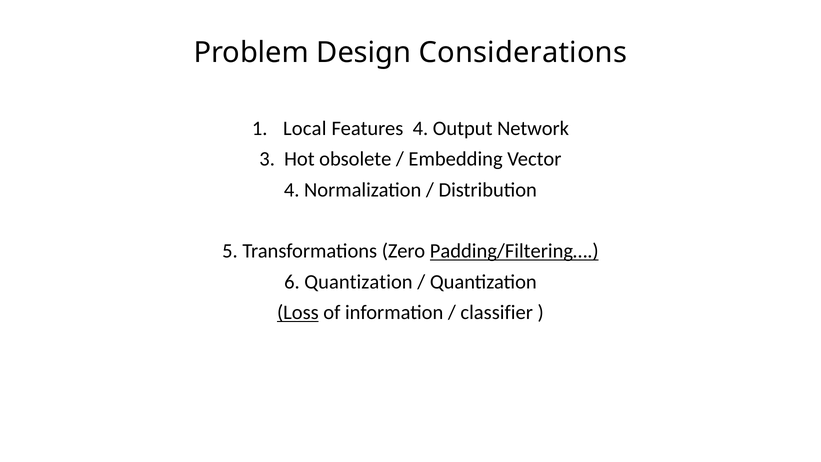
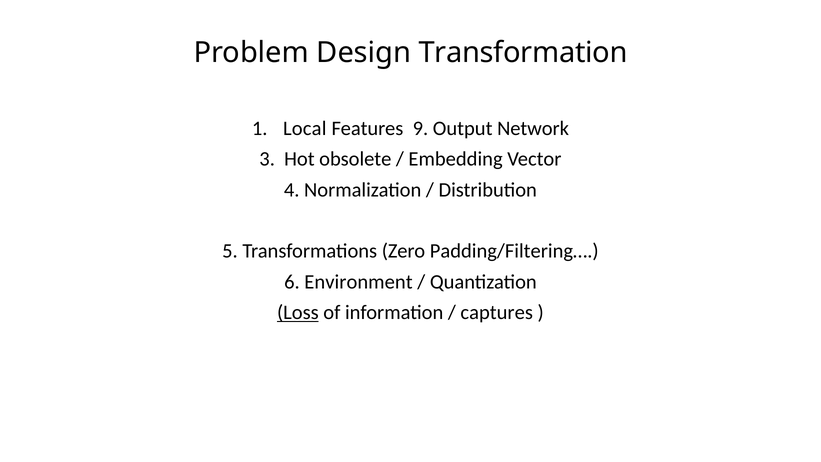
Considerations: Considerations -> Transformation
Features 4: 4 -> 9
Padding/Filtering… underline: present -> none
6 Quantization: Quantization -> Environment
classifier: classifier -> captures
